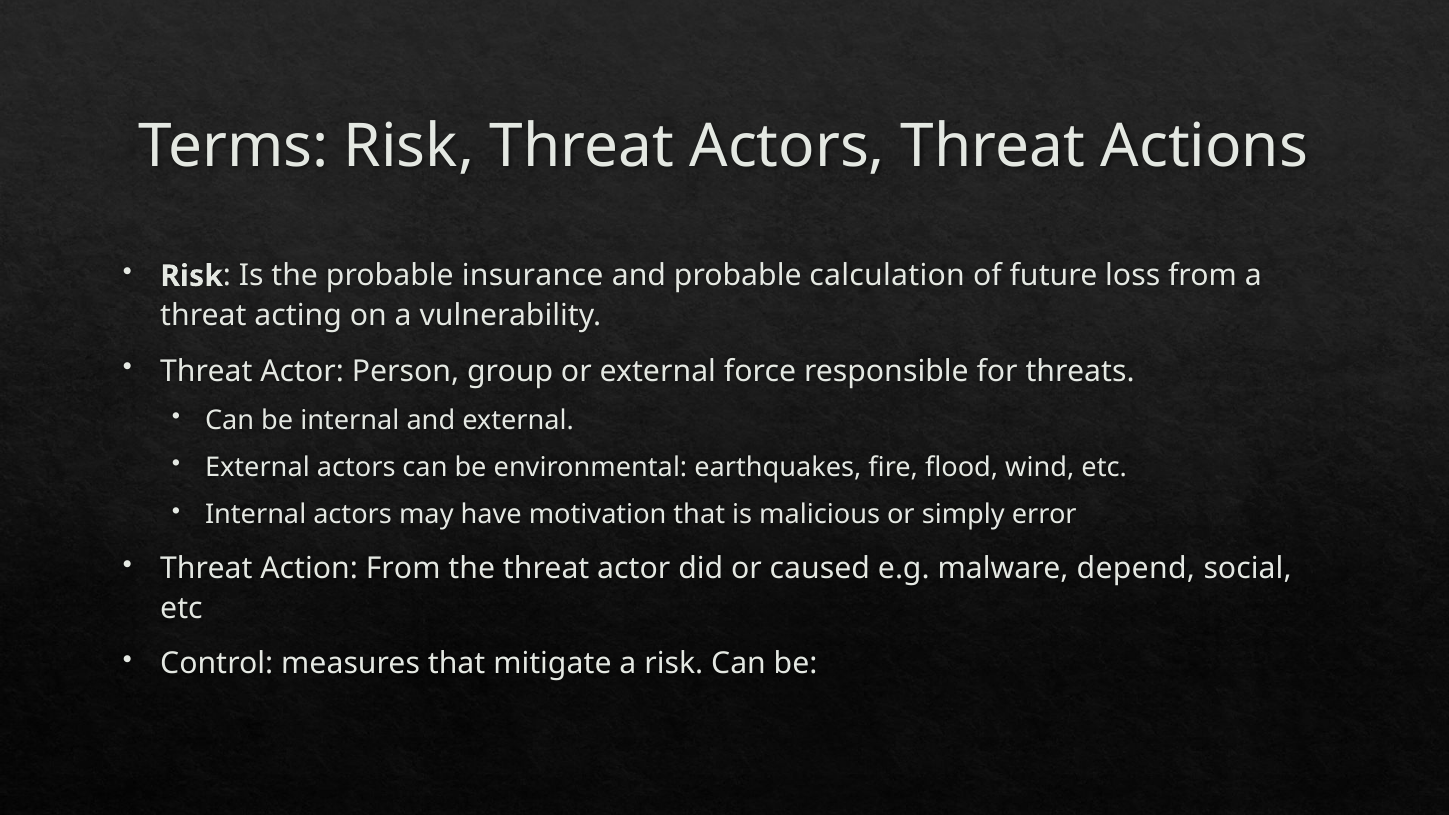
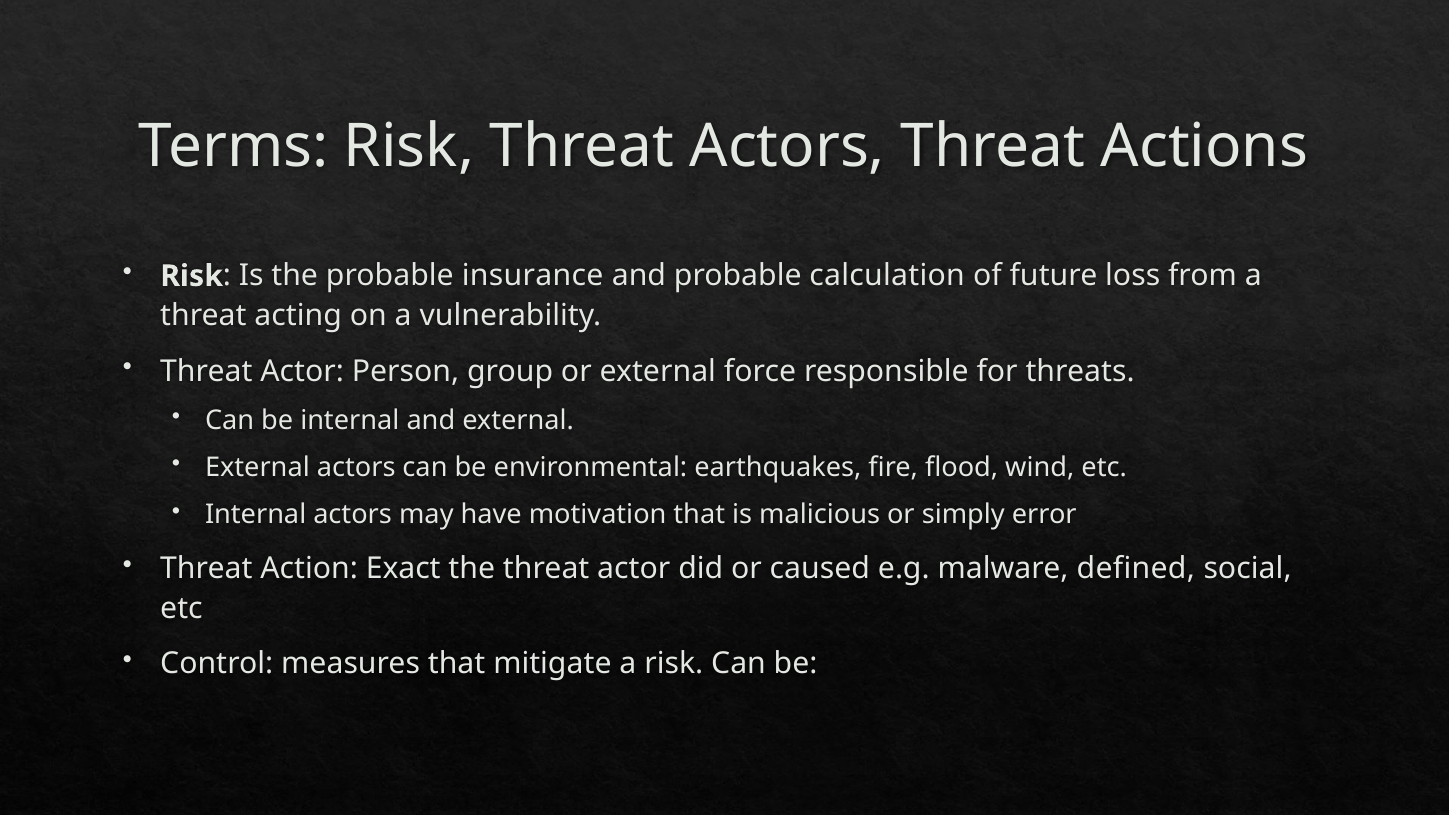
Action From: From -> Exact
depend: depend -> defined
